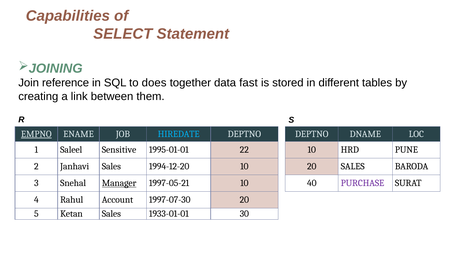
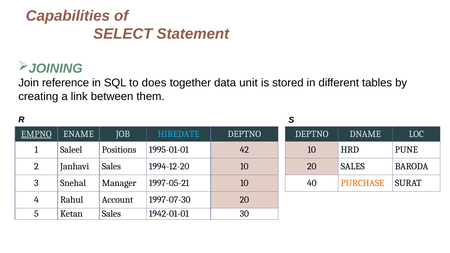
fast: fast -> unit
Sensitive: Sensitive -> Positions
22: 22 -> 42
Manager underline: present -> none
PURCHASE colour: purple -> orange
1933-01-01: 1933-01-01 -> 1942-01-01
